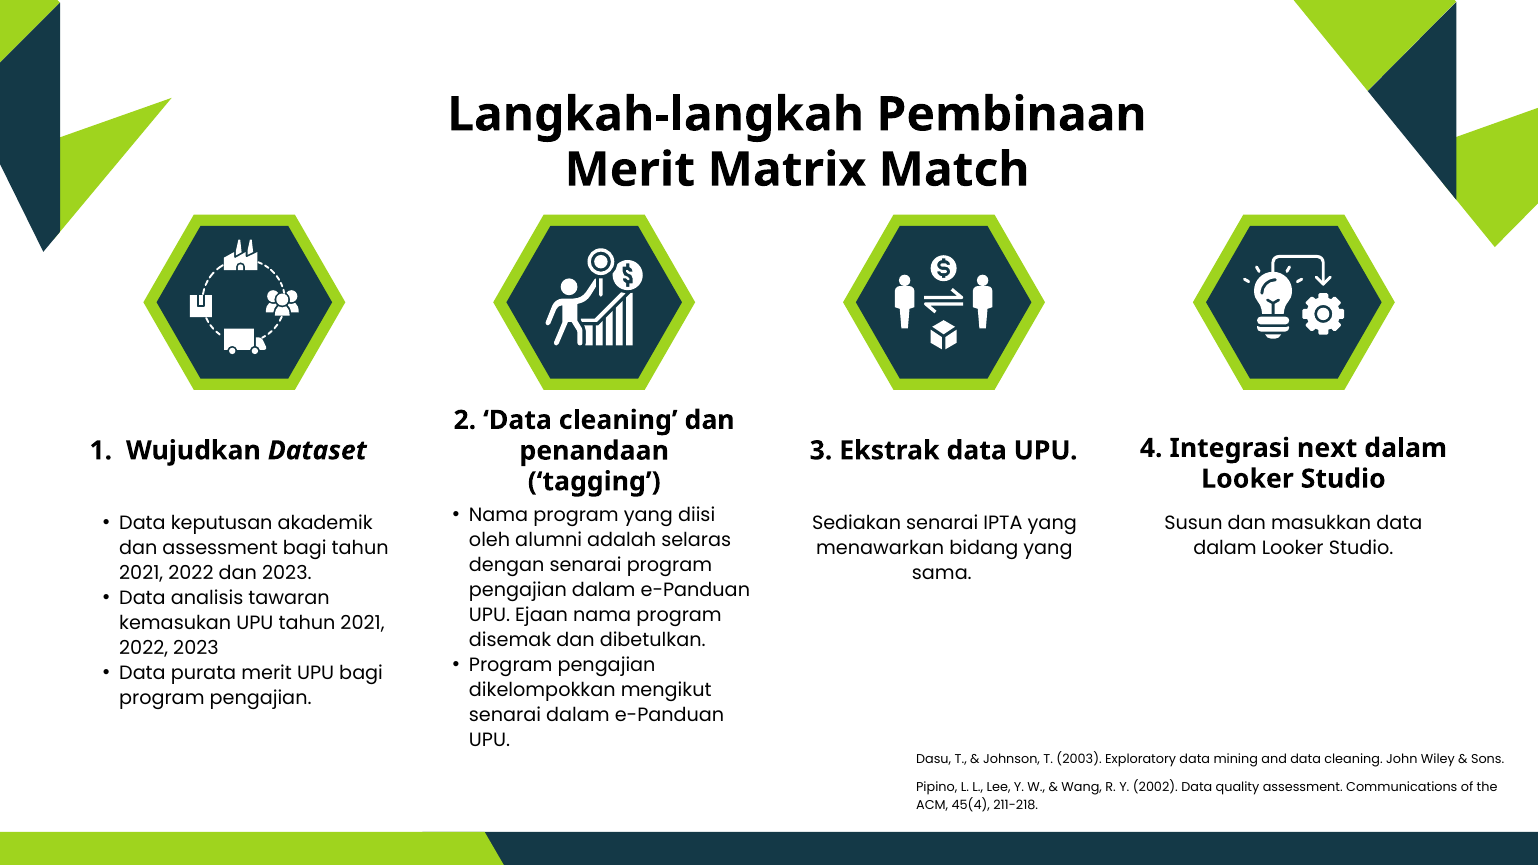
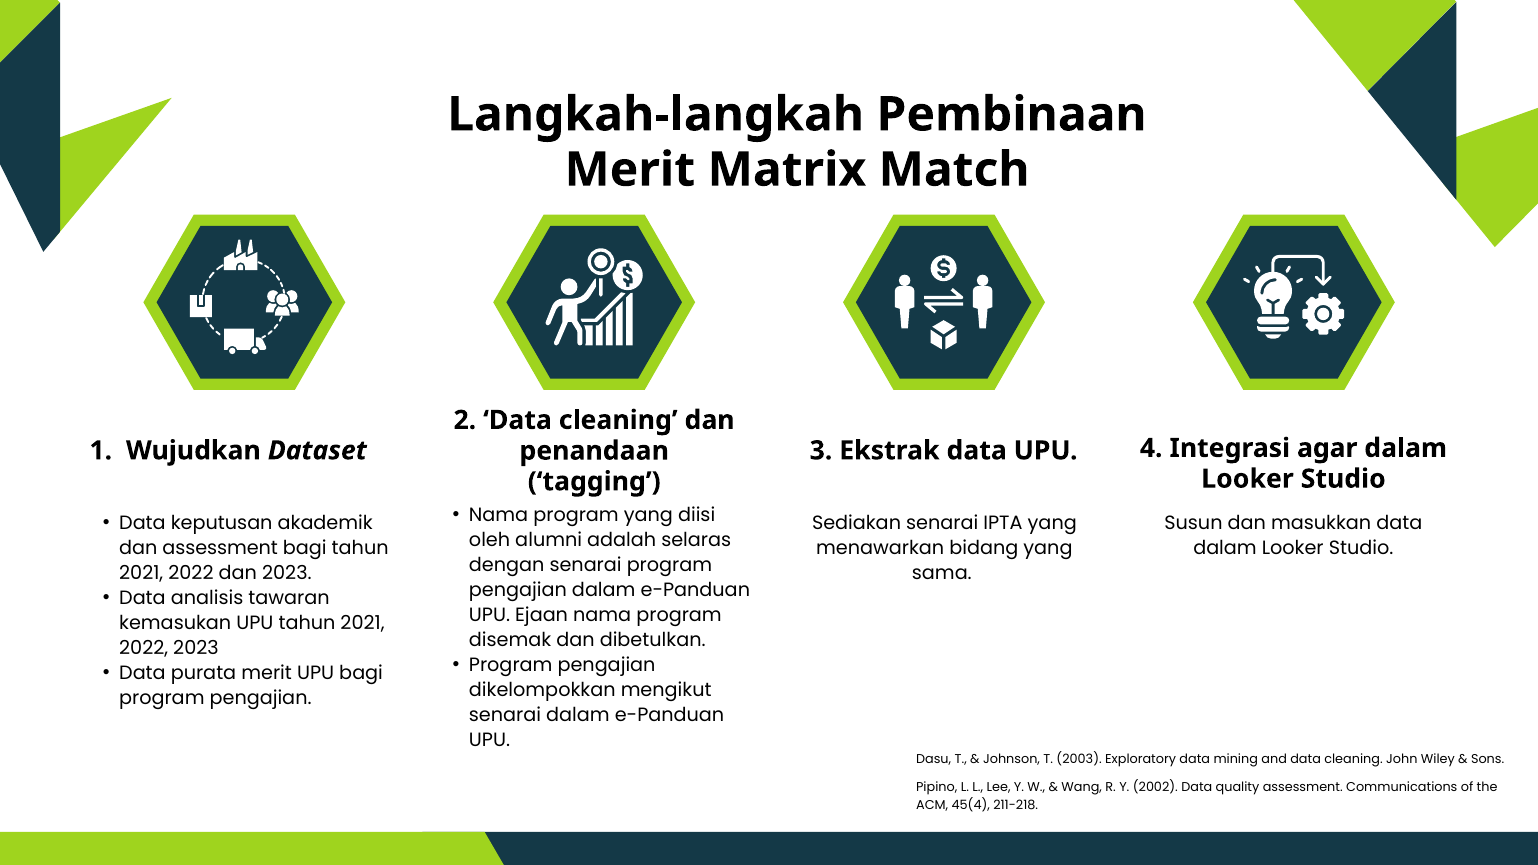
next: next -> agar
